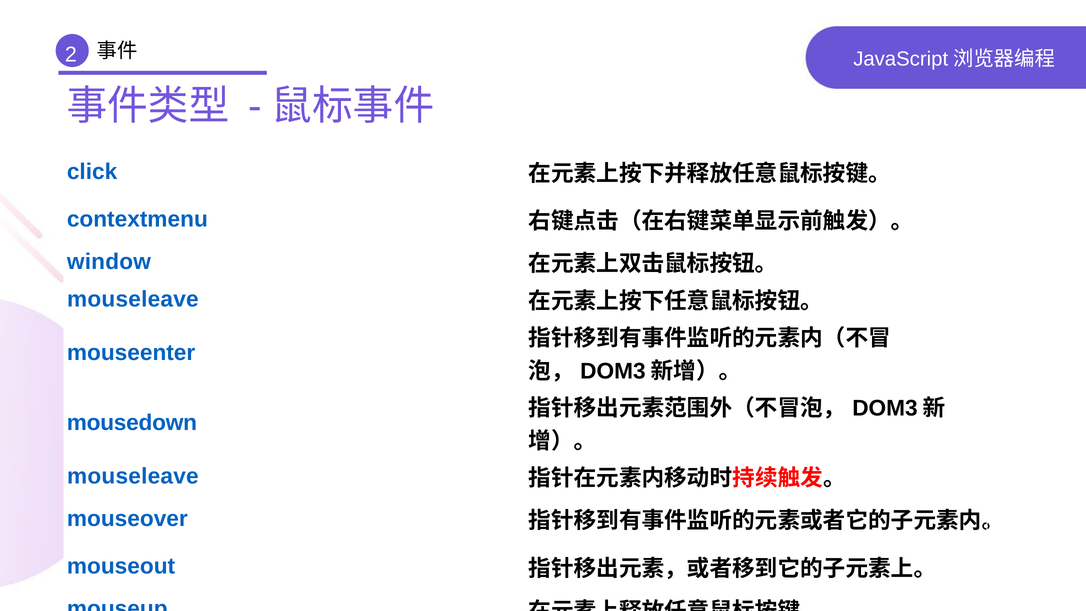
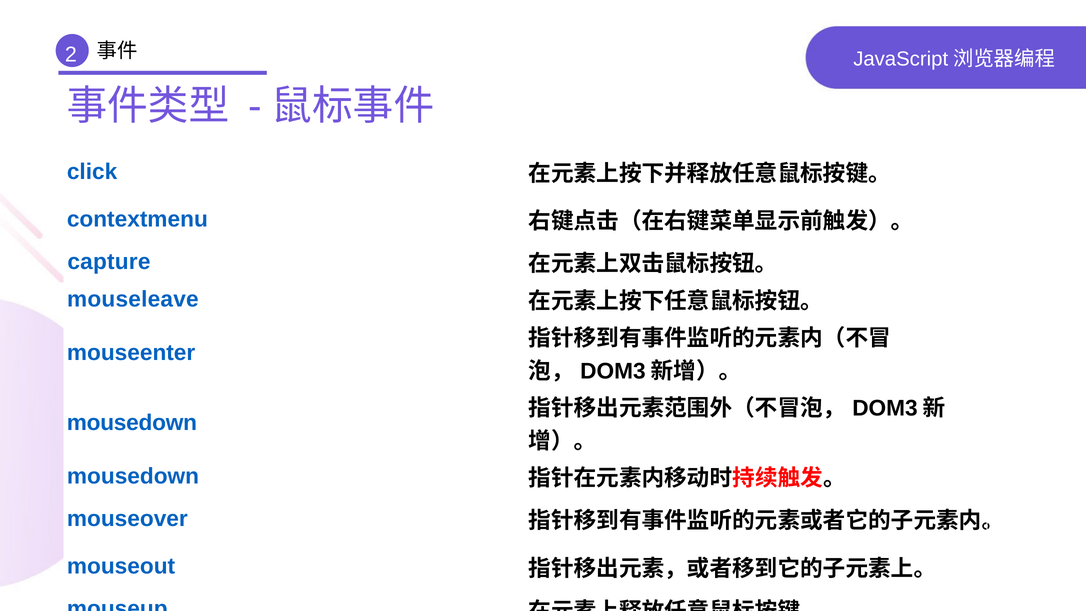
window: window -> capture
mouseleave at (133, 476): mouseleave -> mousedown
